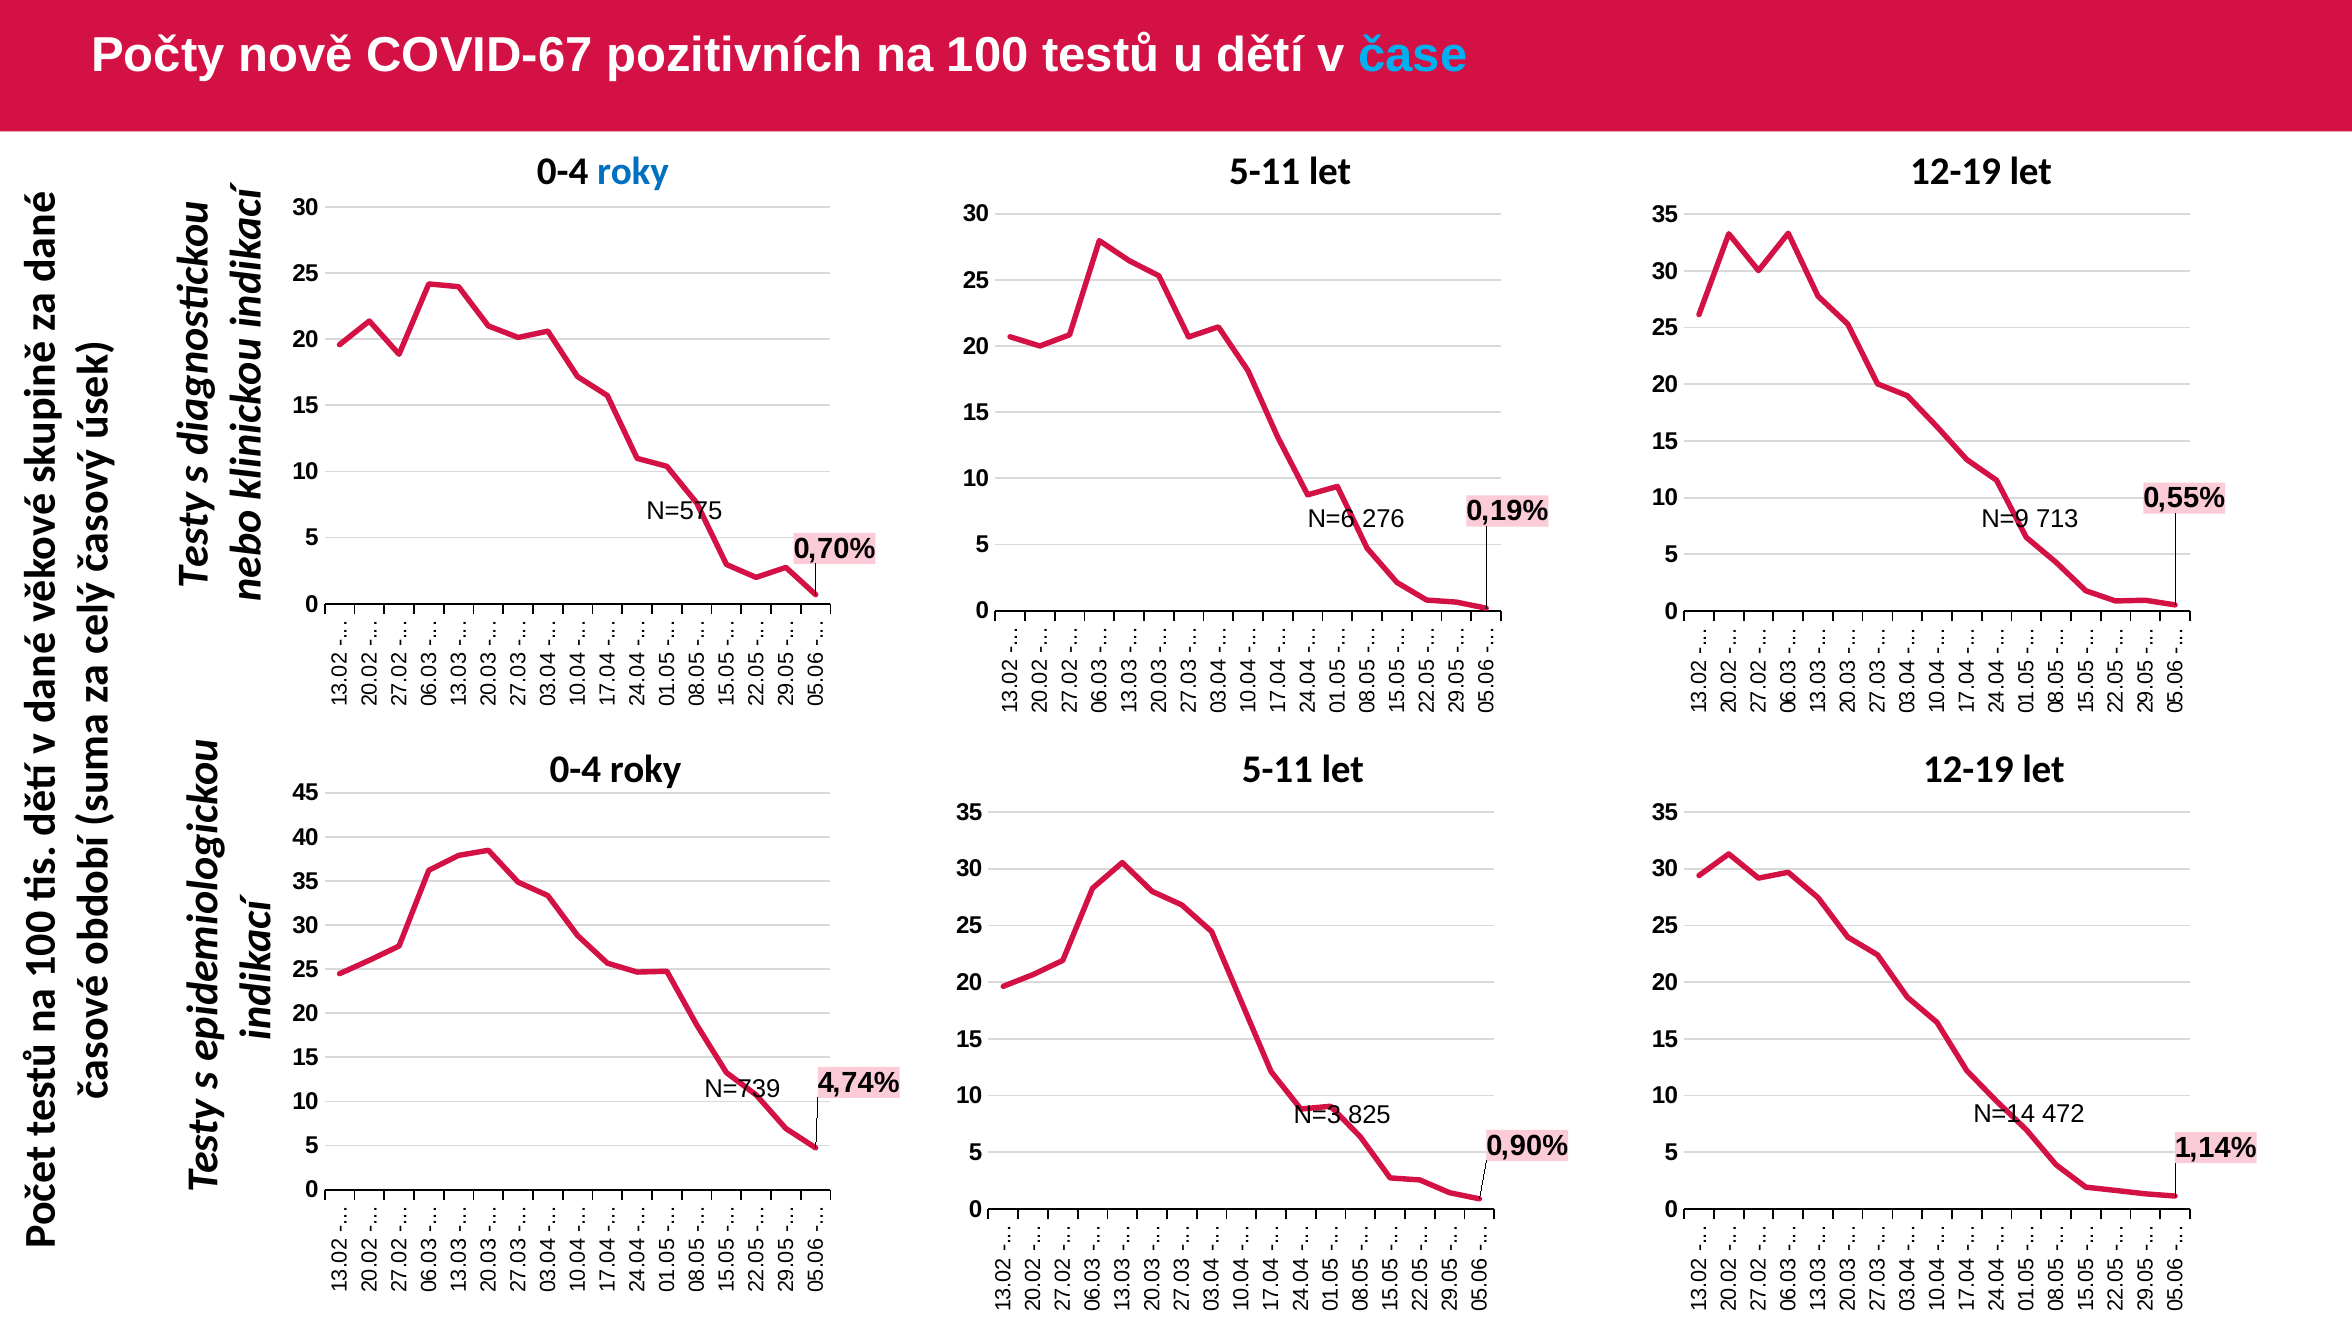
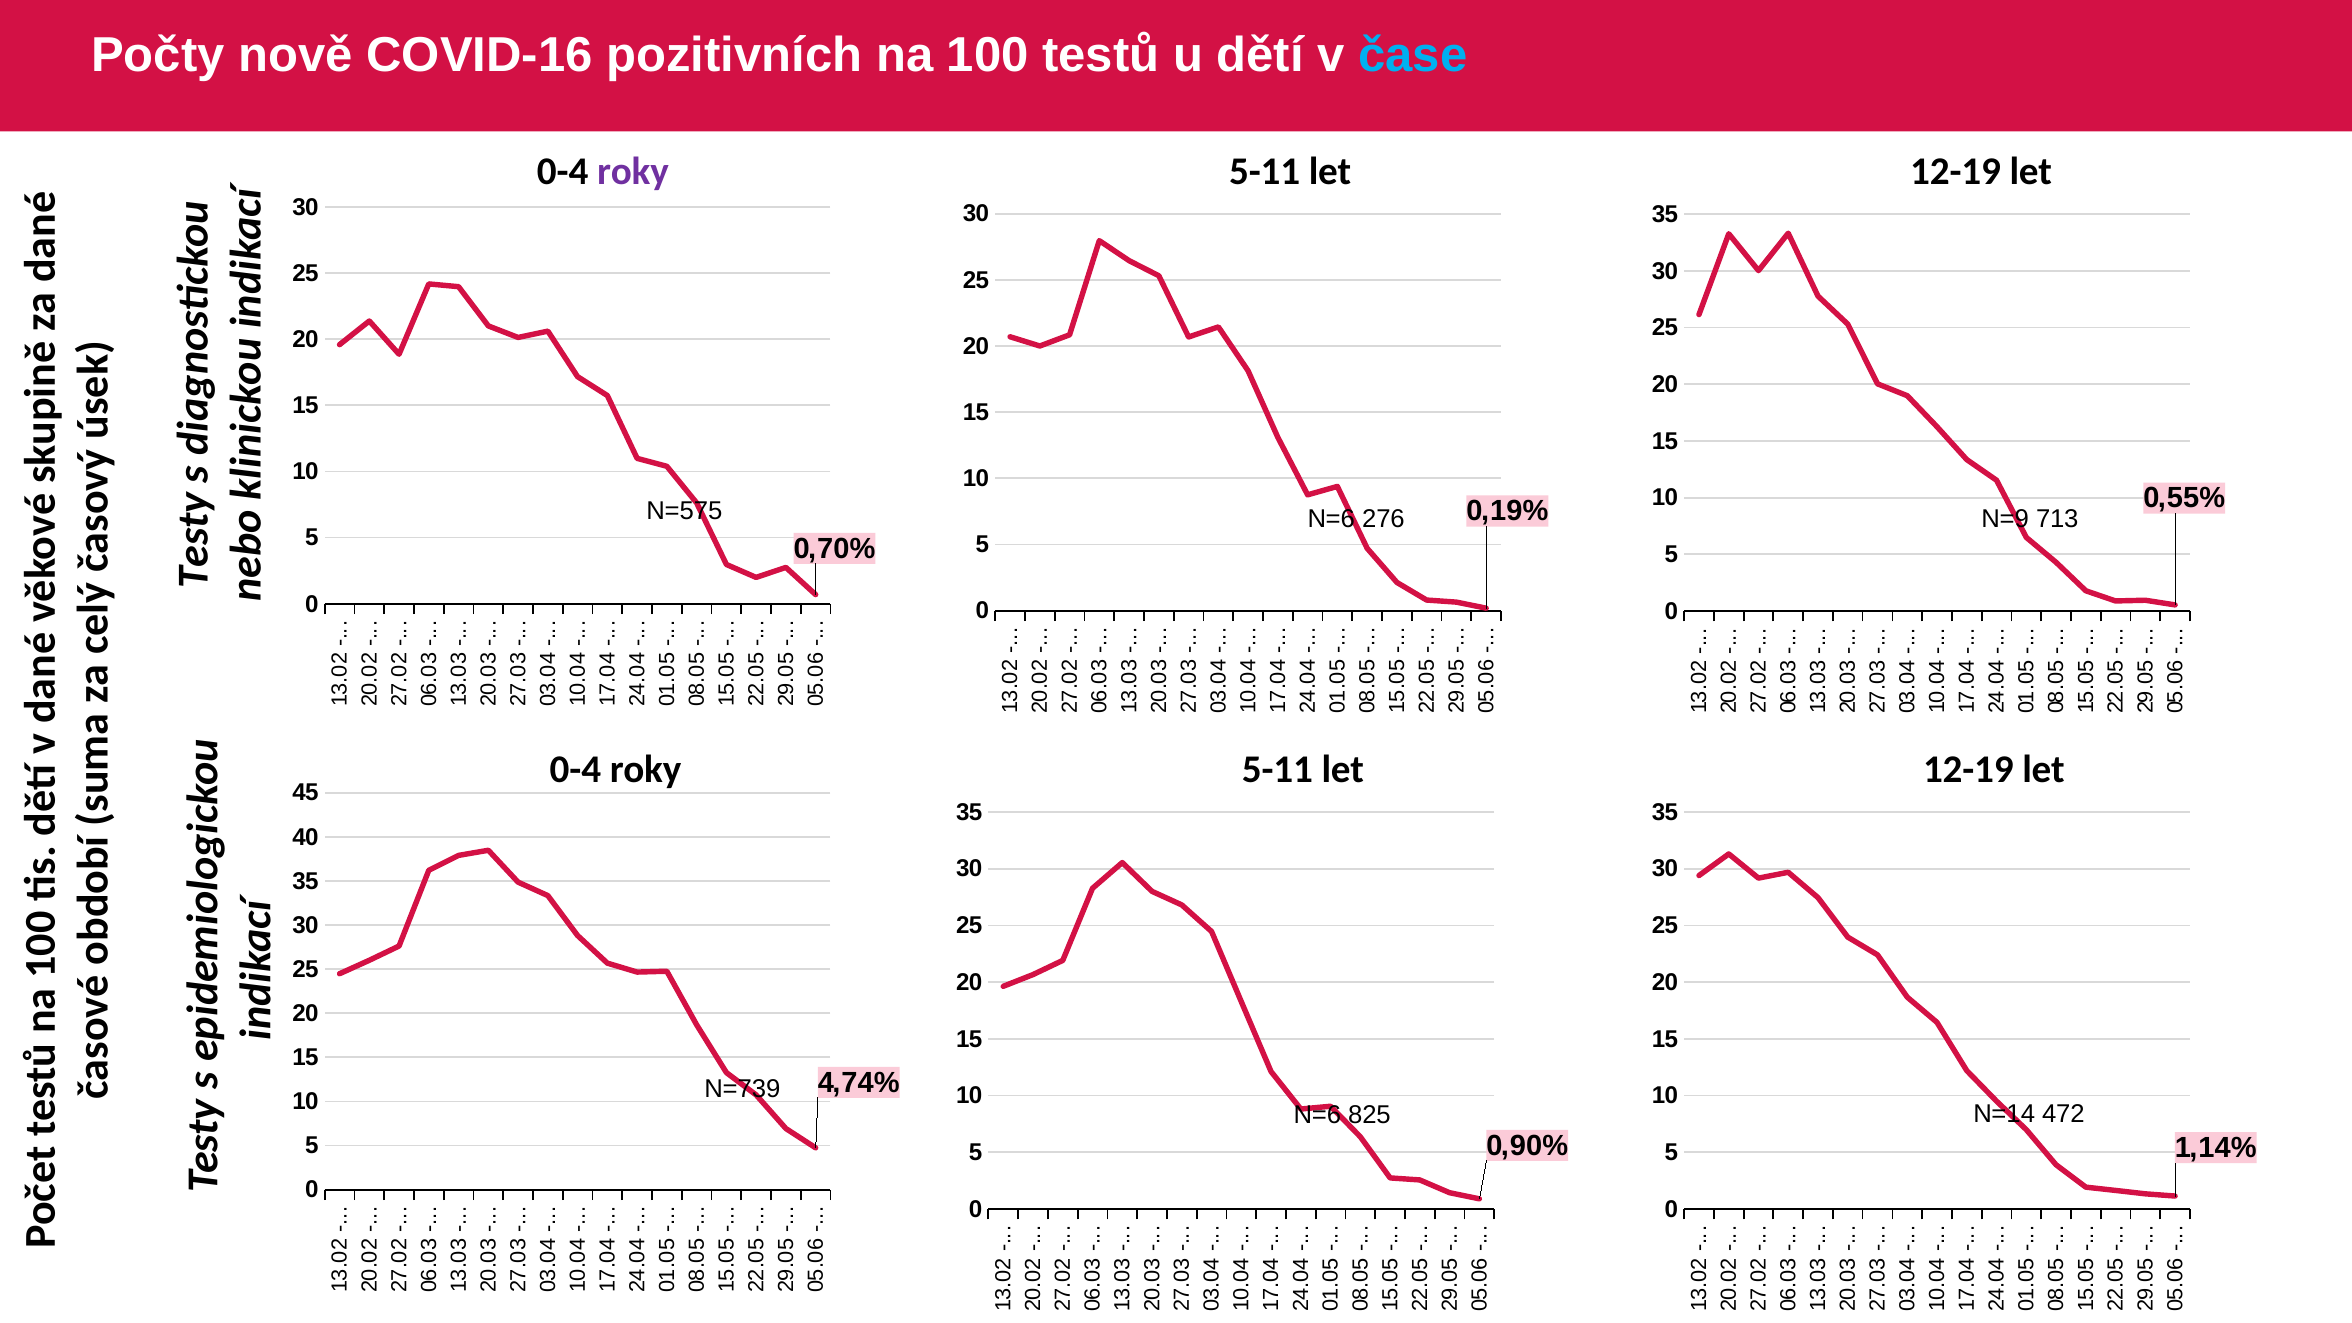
COVID-67: COVID-67 -> COVID-16
roky at (633, 171) colour: blue -> purple
N=3 at (1317, 1115): N=3 -> N=6
